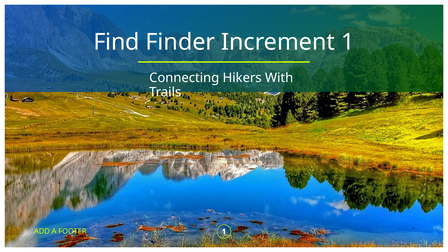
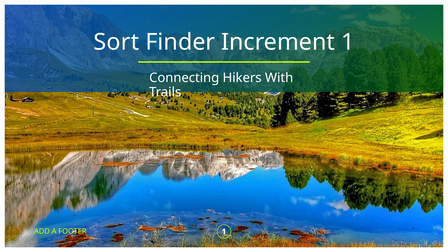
Find: Find -> Sort
